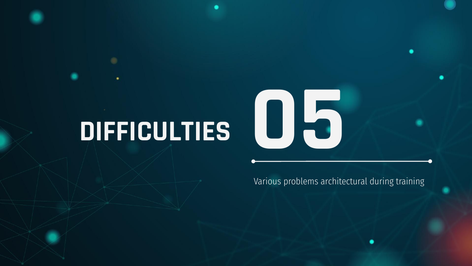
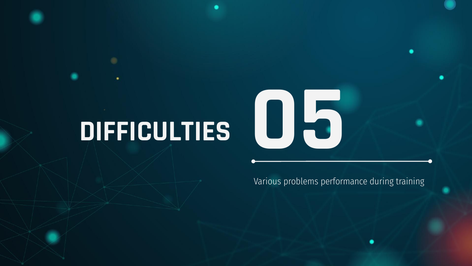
architectural: architectural -> performance
